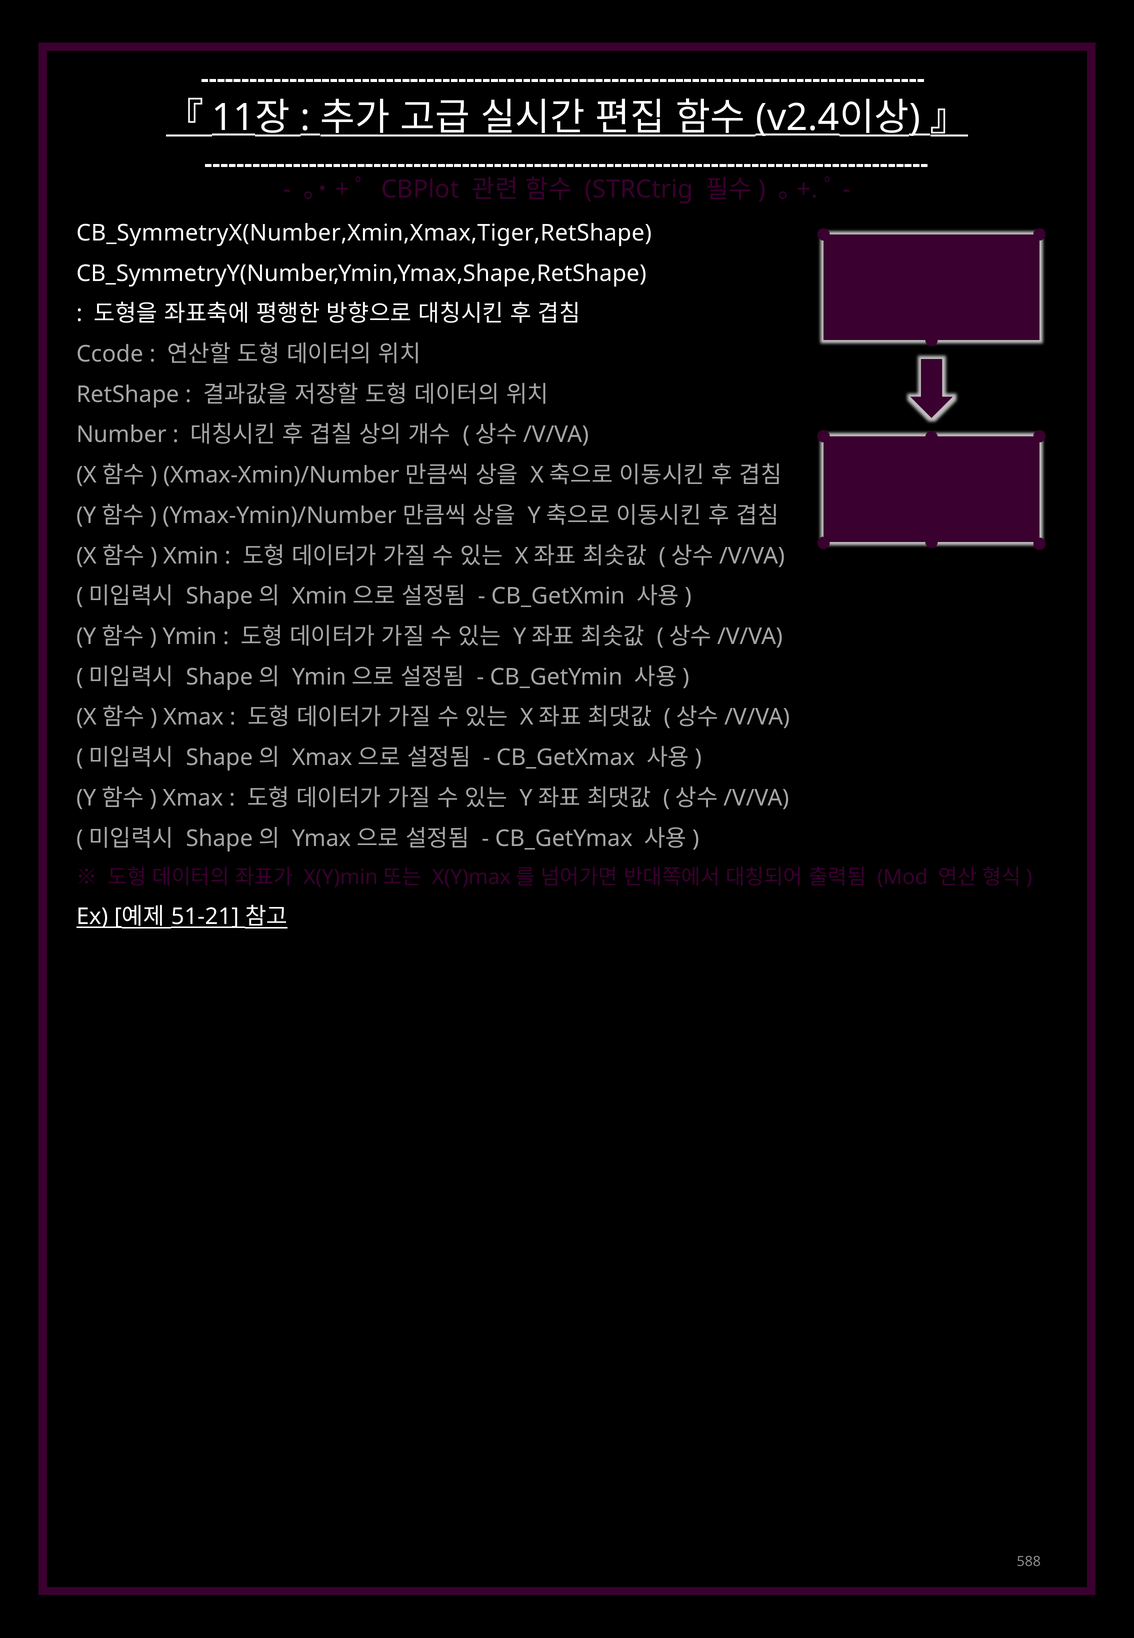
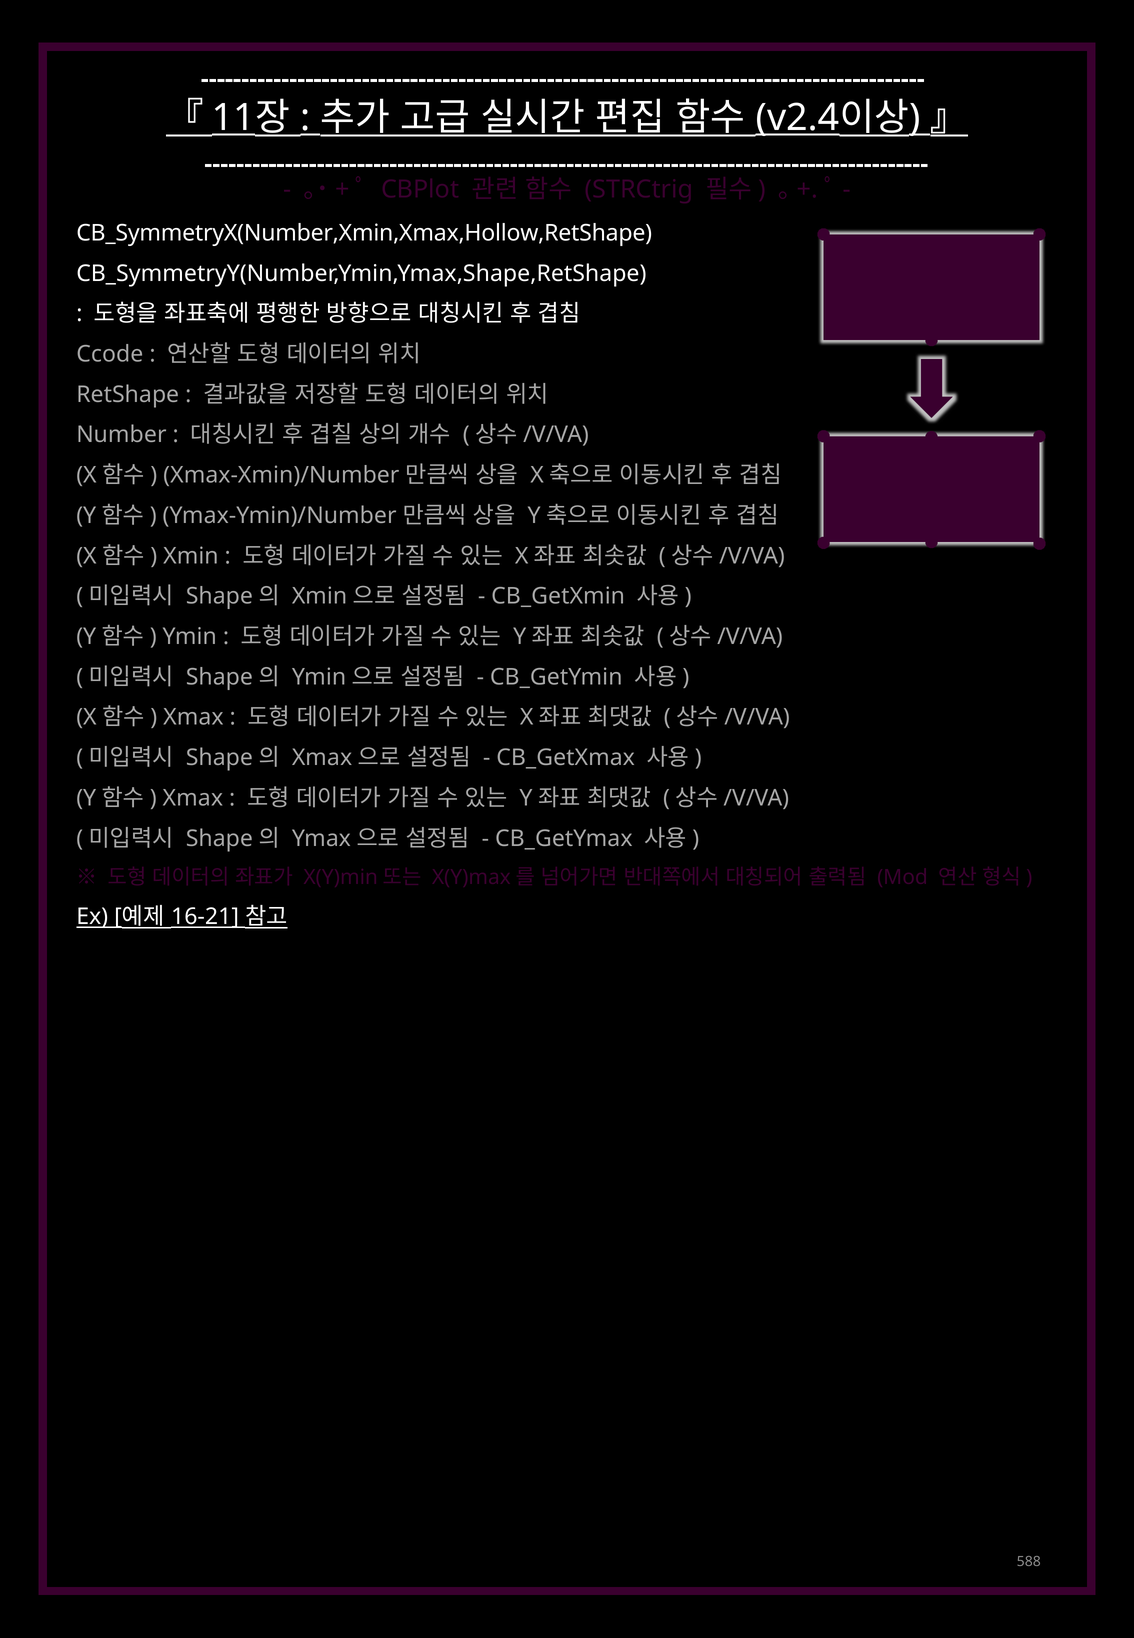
CB_SymmetryX(Number,Xmin,Xmax,Tiger,RetShape: CB_SymmetryX(Number,Xmin,Xmax,Tiger,RetShape -> CB_SymmetryX(Number,Xmin,Xmax,Hollow,RetShape
51-21: 51-21 -> 16-21
